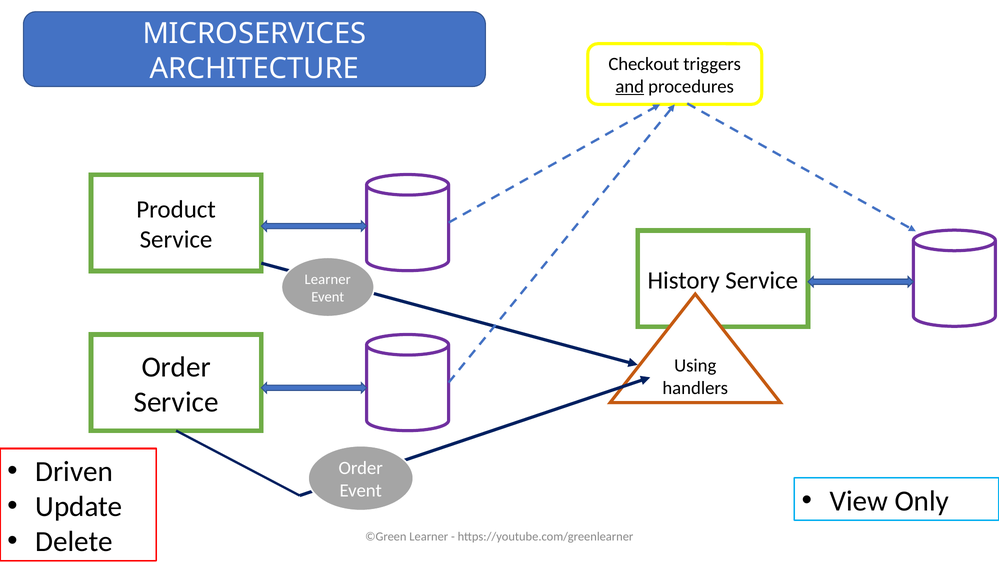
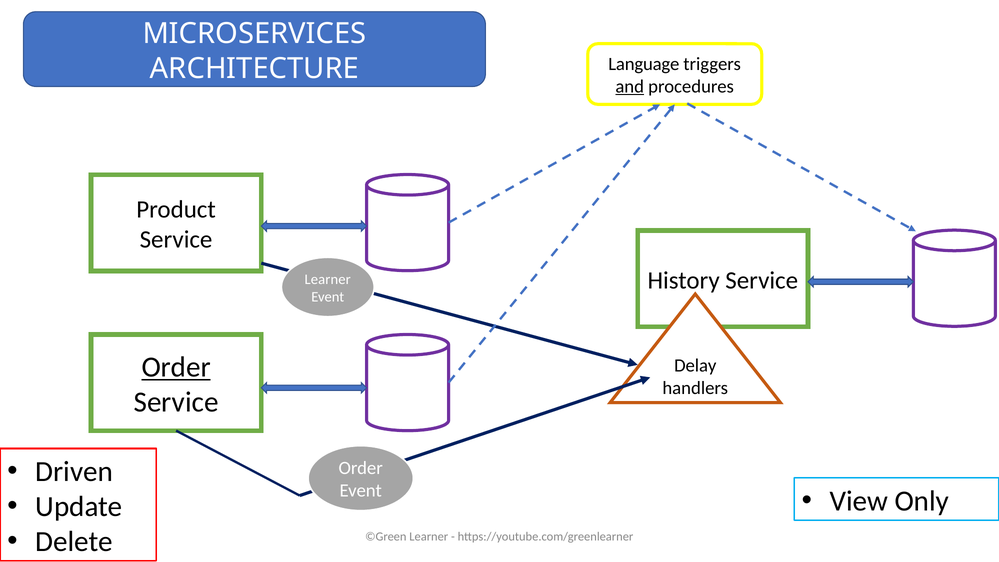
Checkout: Checkout -> Language
Order at (176, 367) underline: none -> present
Using: Using -> Delay
